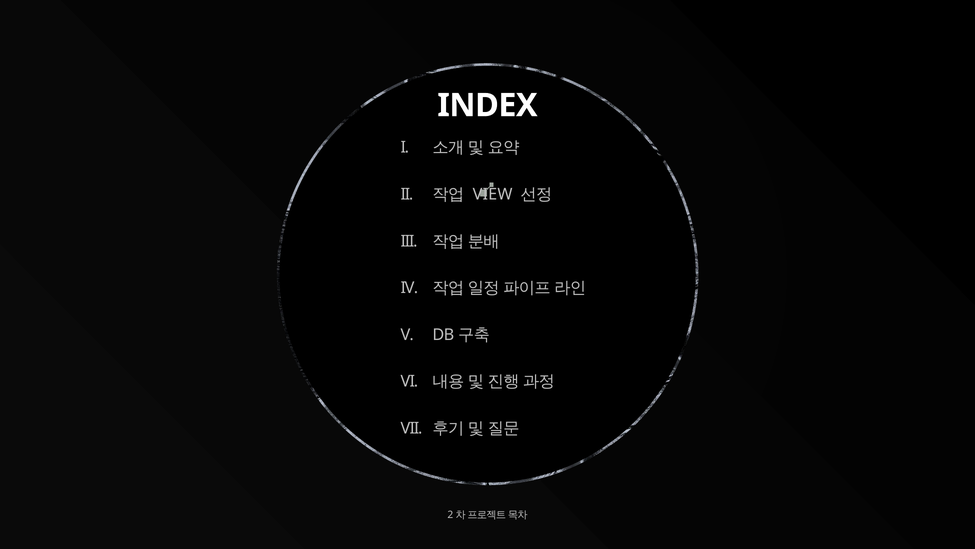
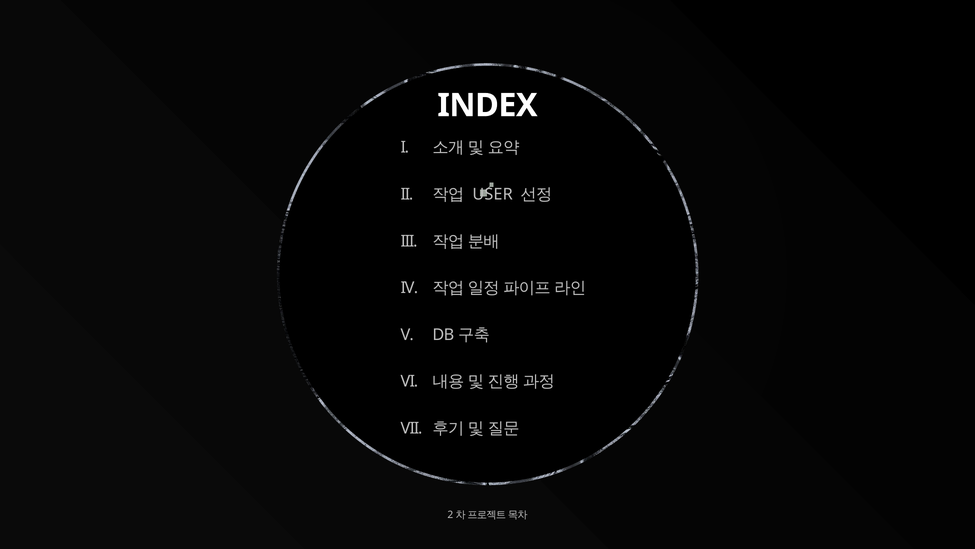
VIEW: VIEW -> USER
